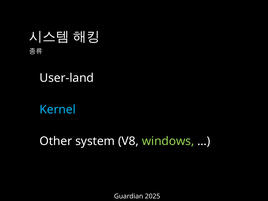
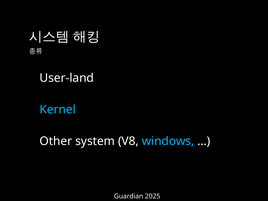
windows colour: light green -> light blue
